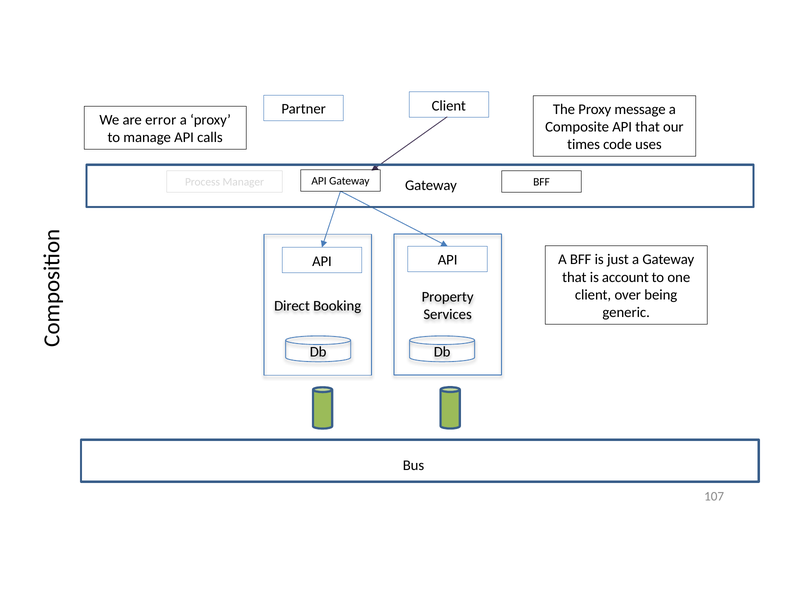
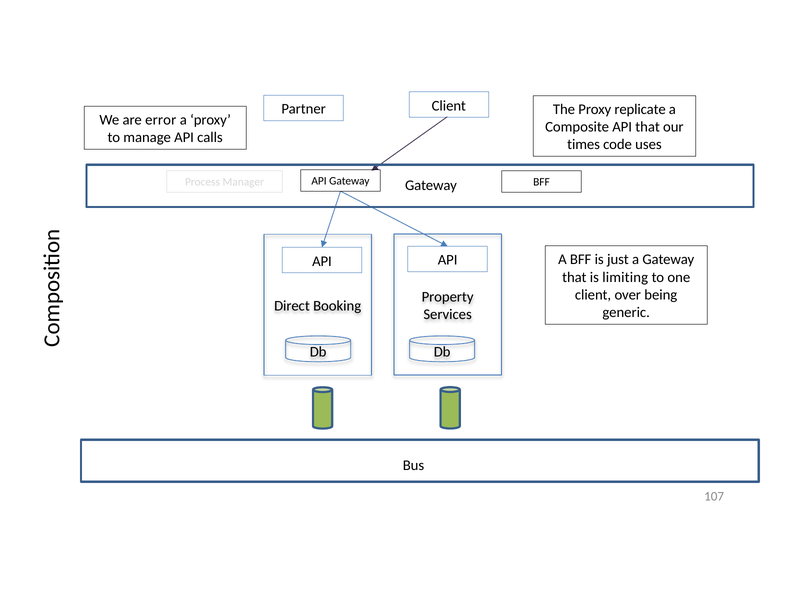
message: message -> replicate
account: account -> limiting
